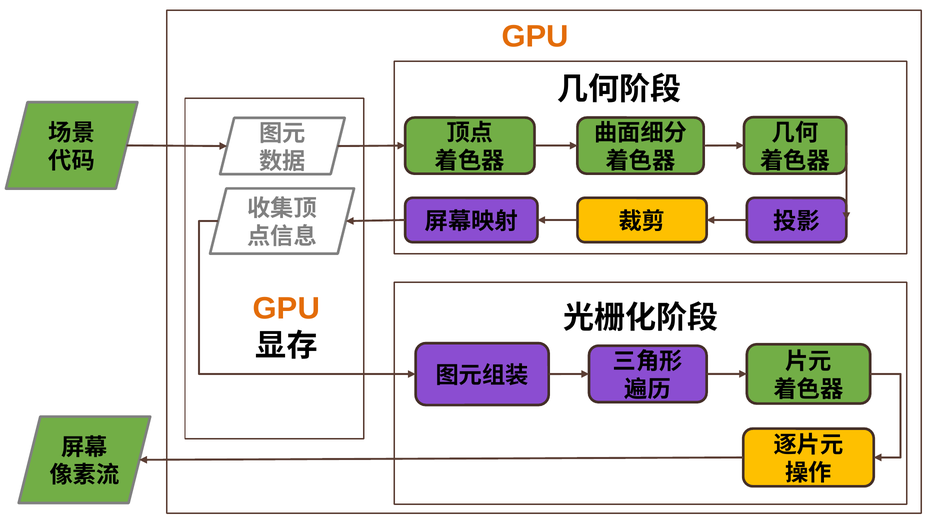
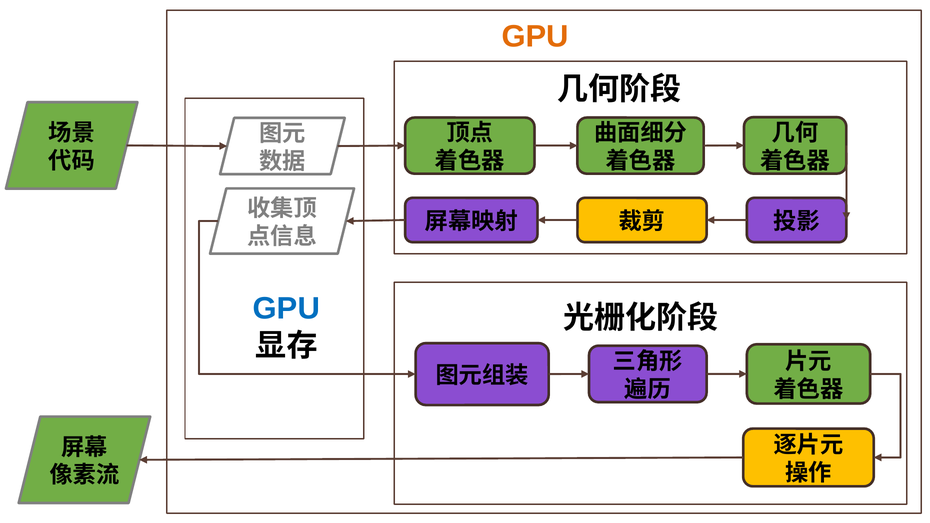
GPU at (286, 309) colour: orange -> blue
